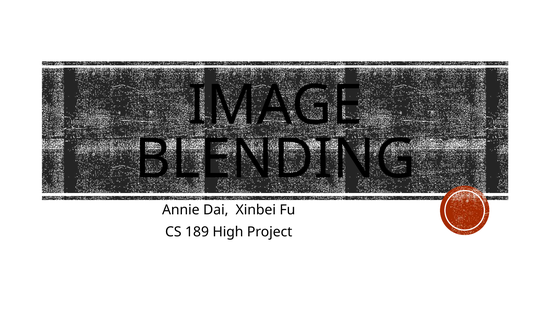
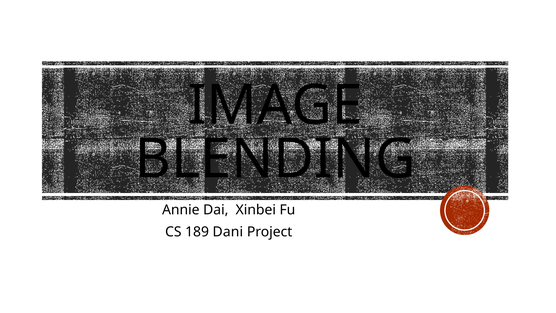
High: High -> Dani
